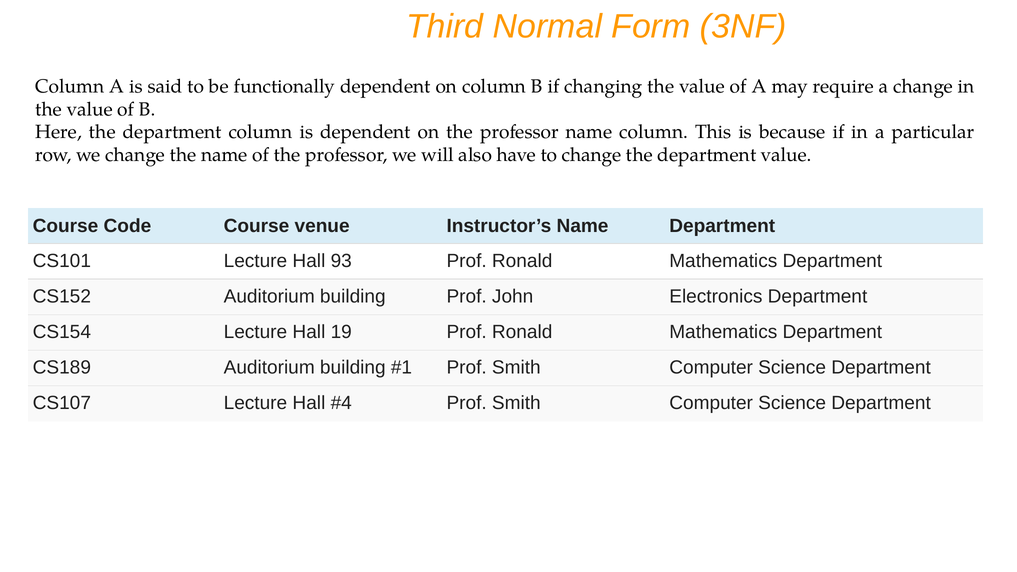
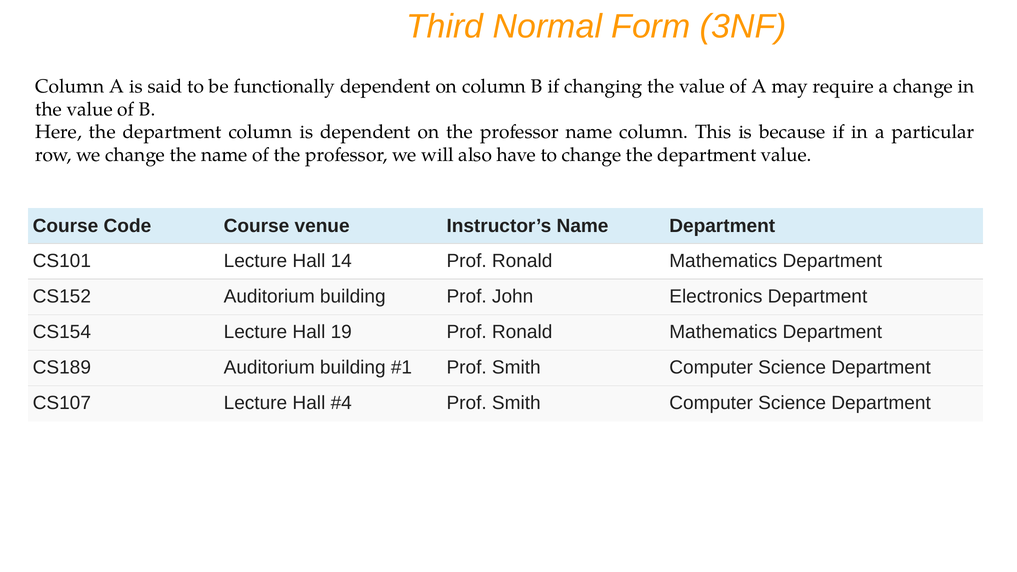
93: 93 -> 14
